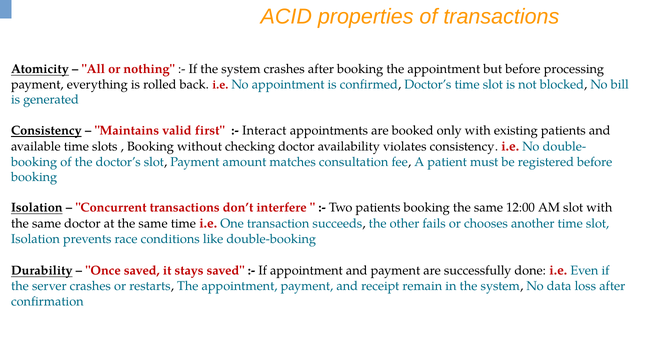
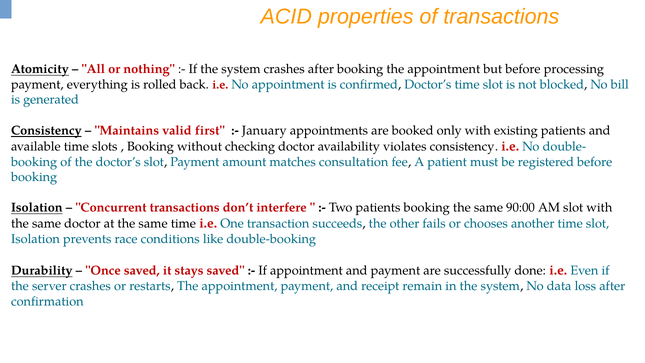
Interact: Interact -> January
12:00: 12:00 -> 90:00
